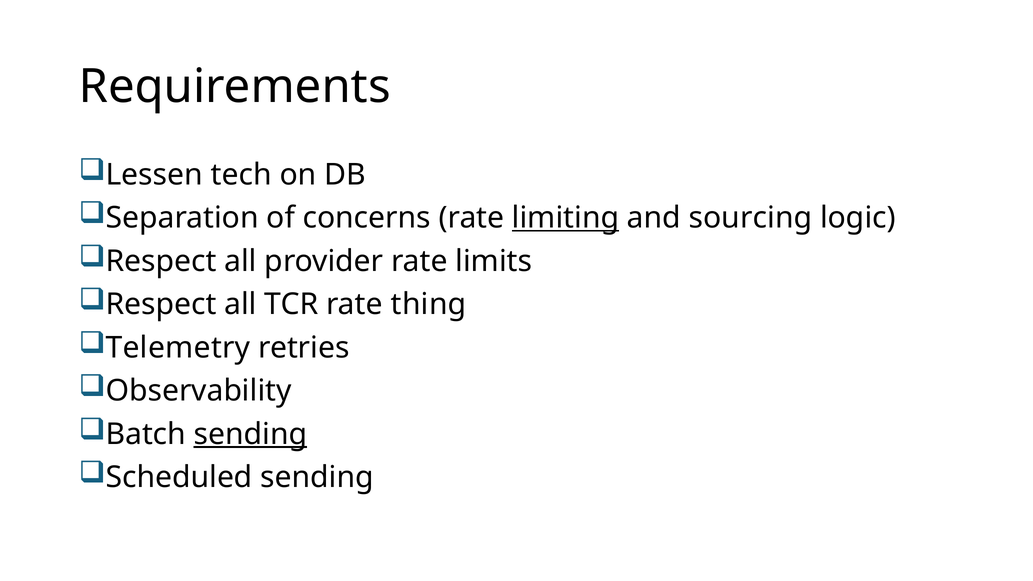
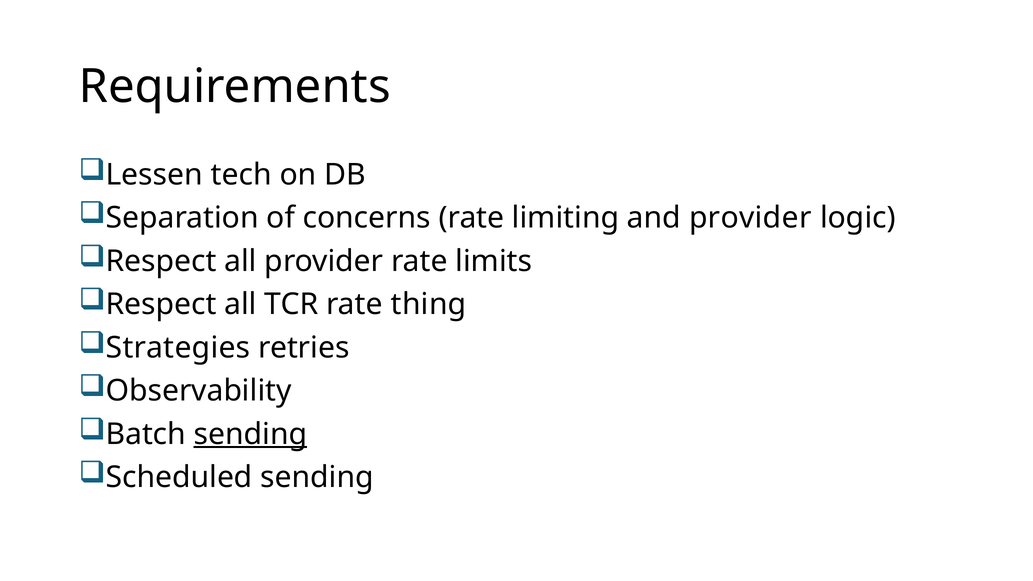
limiting underline: present -> none
and sourcing: sourcing -> provider
Telemetry: Telemetry -> Strategies
